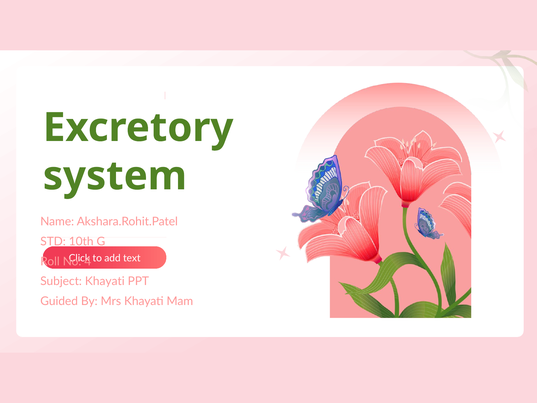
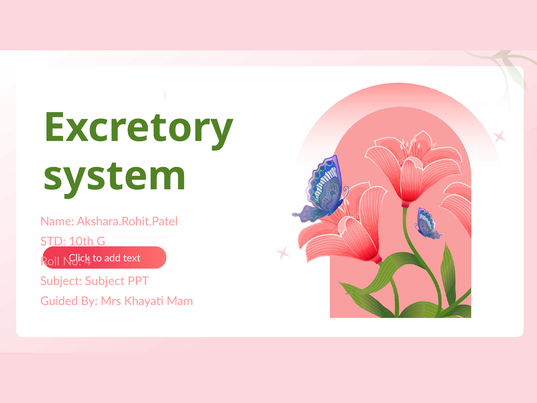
Subject Khayati: Khayati -> Subject
